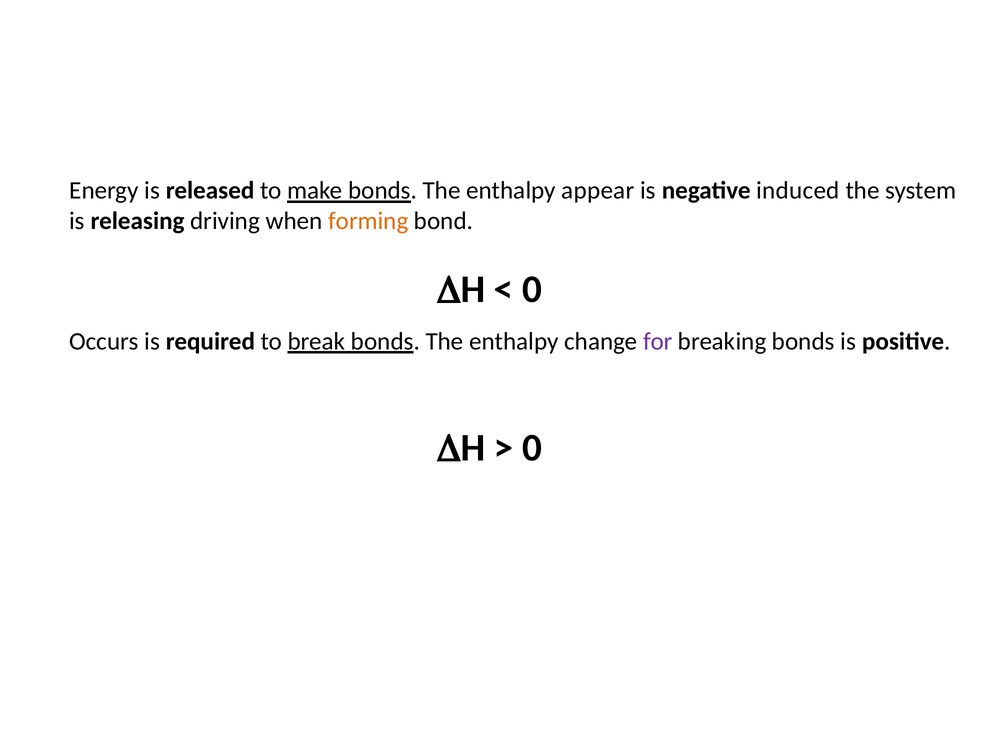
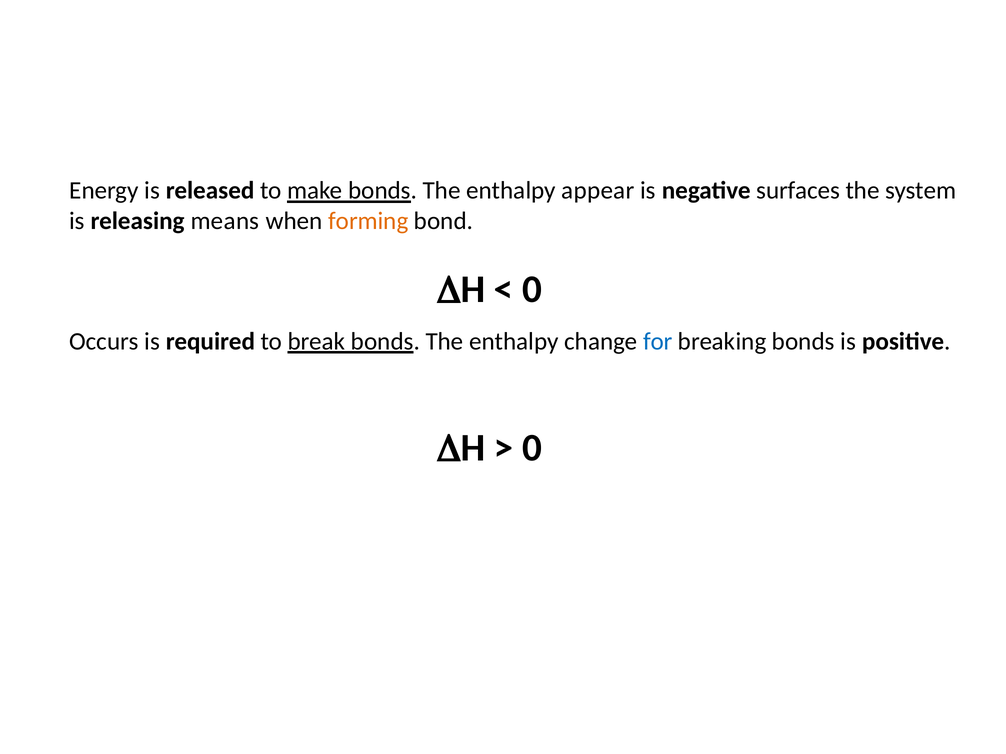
induced: induced -> surfaces
driving: driving -> means
for colour: purple -> blue
